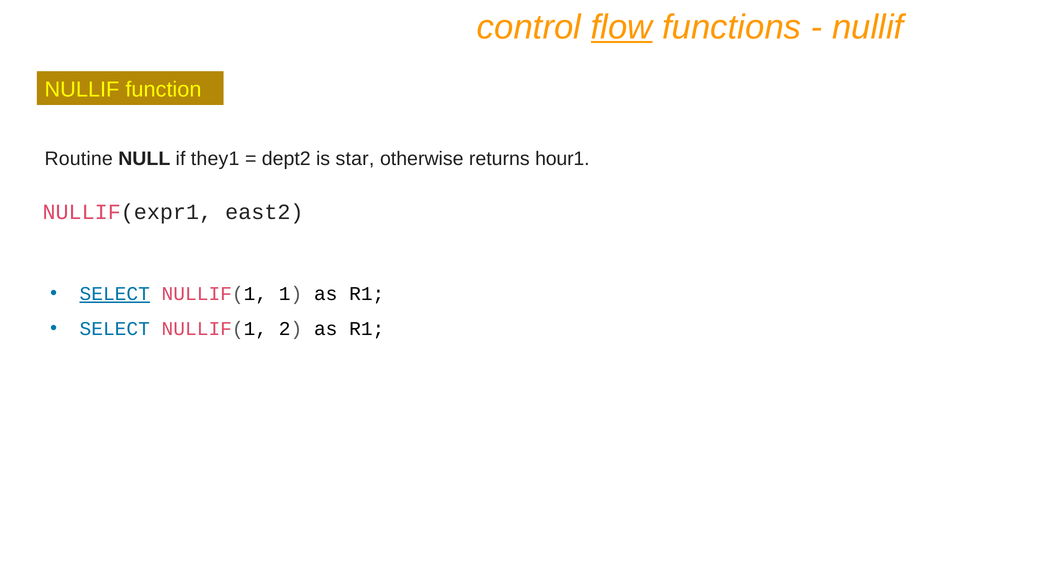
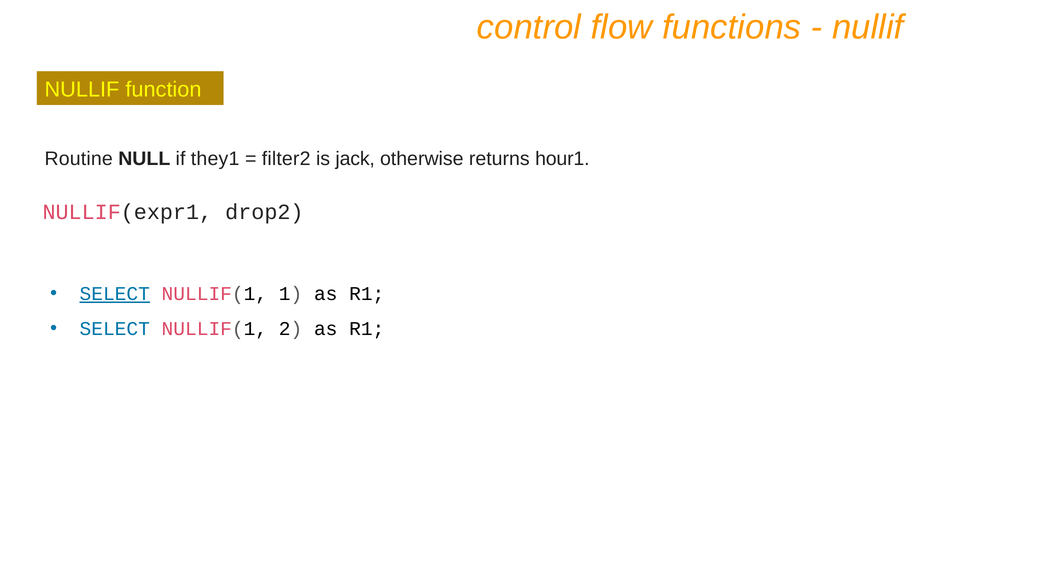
flow underline: present -> none
dept2: dept2 -> filter2
star: star -> jack
east2: east2 -> drop2
